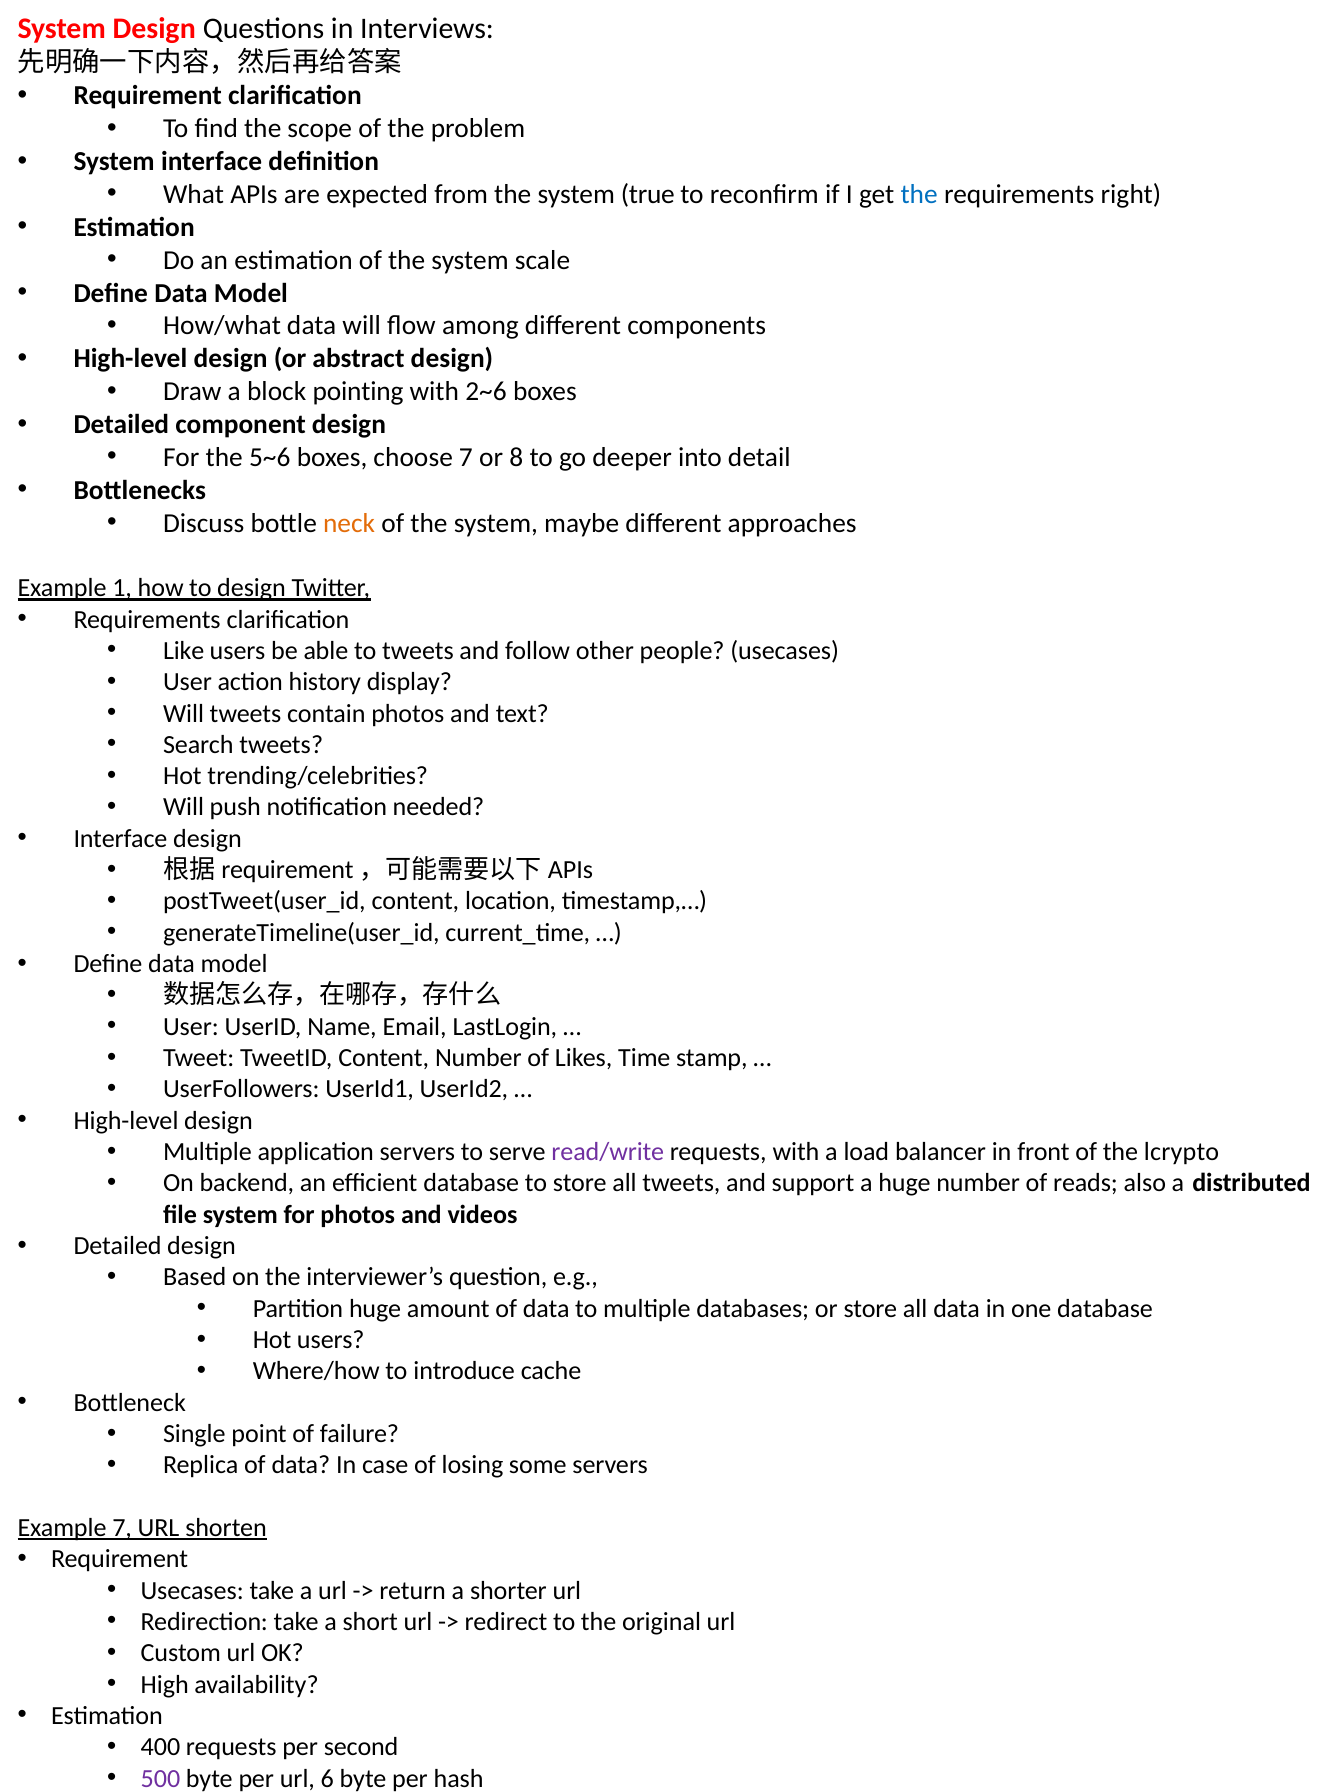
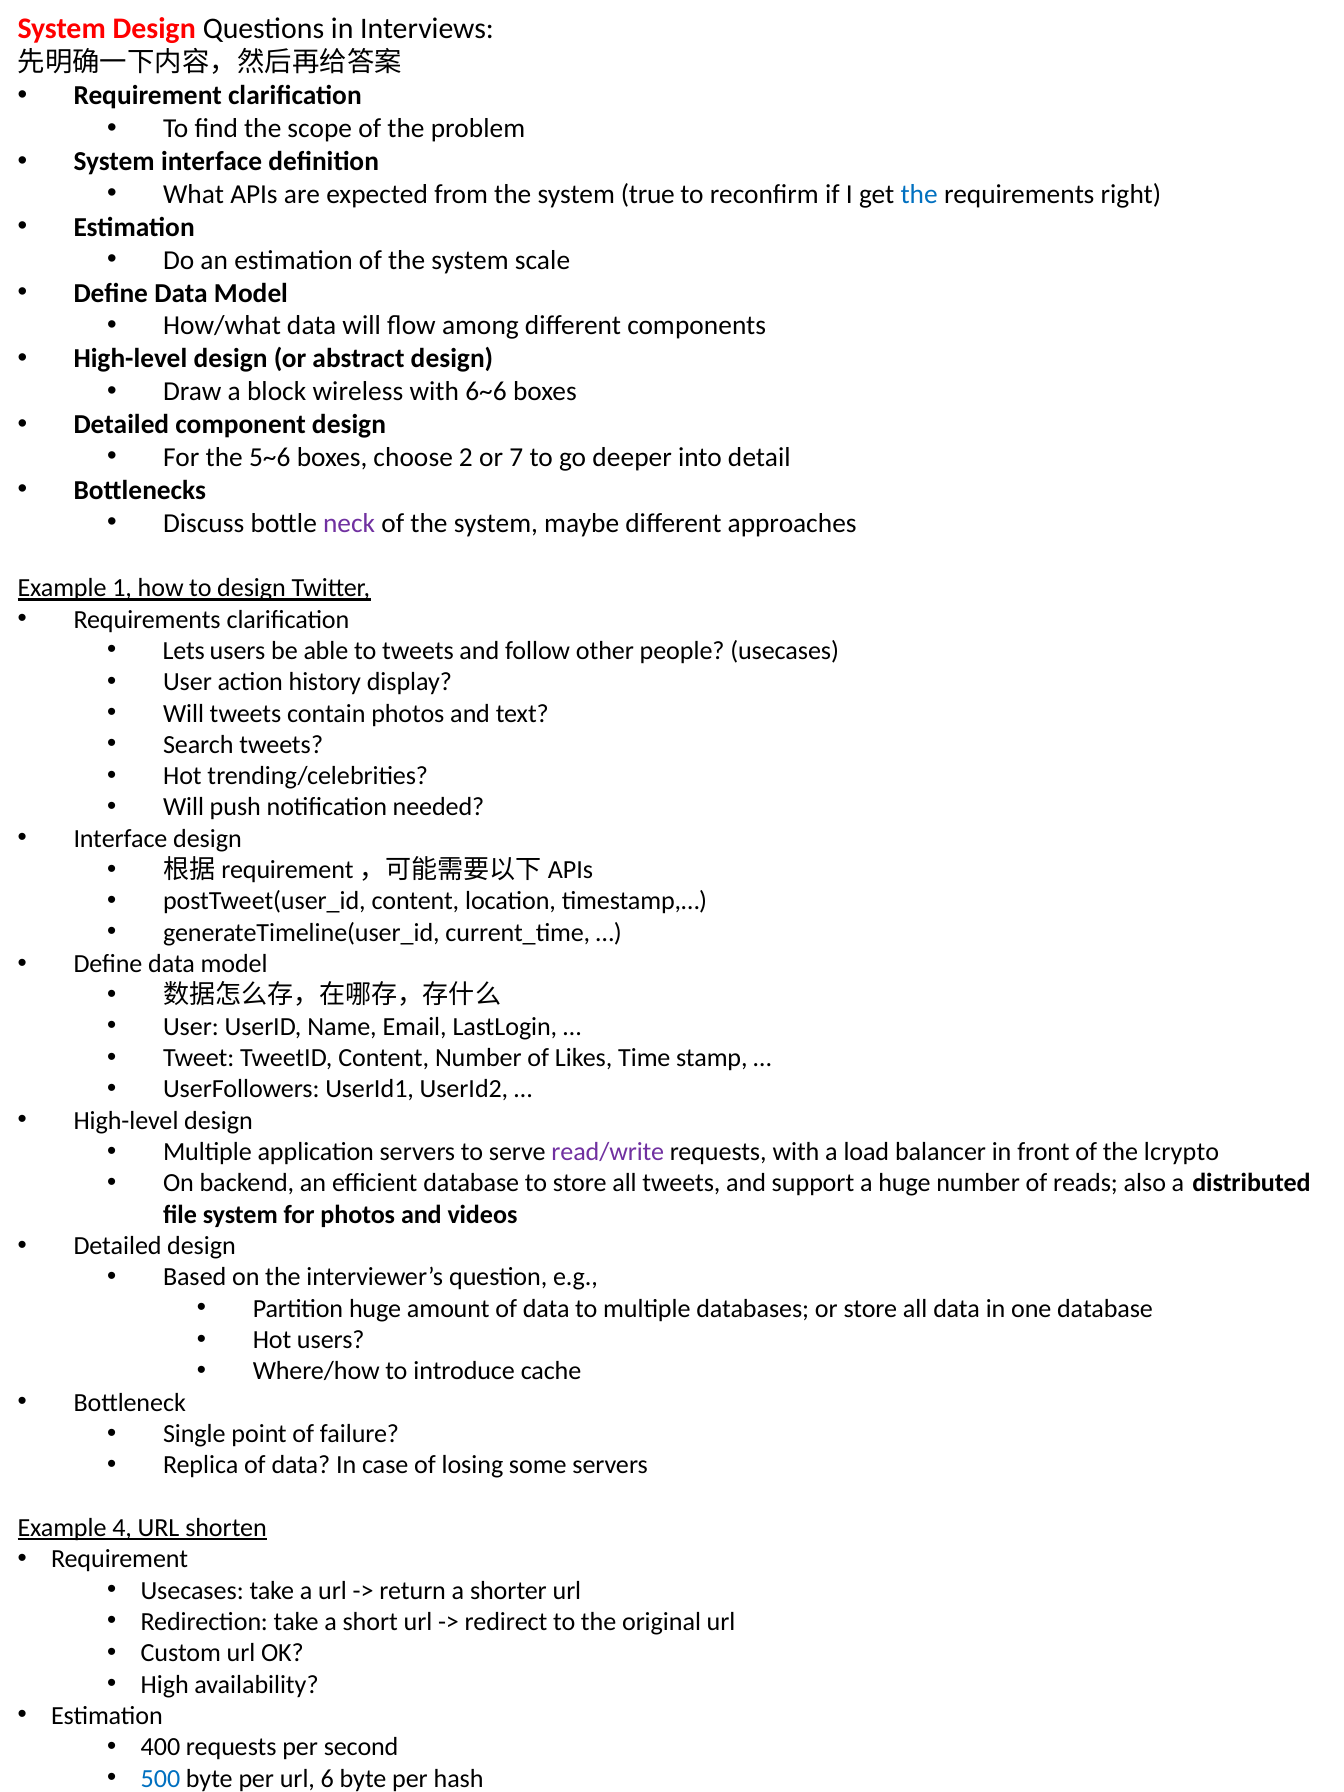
pointing: pointing -> wireless
2~6: 2~6 -> 6~6
choose 7: 7 -> 2
8: 8 -> 7
neck colour: orange -> purple
Like at (184, 651): Like -> Lets
Example 7: 7 -> 4
500 colour: purple -> blue
